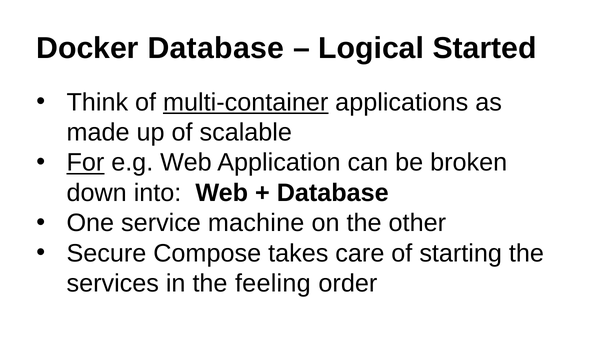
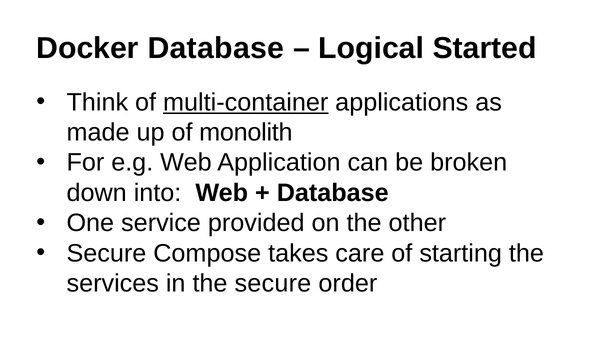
scalable: scalable -> monolith
For underline: present -> none
machine: machine -> provided
the feeling: feeling -> secure
